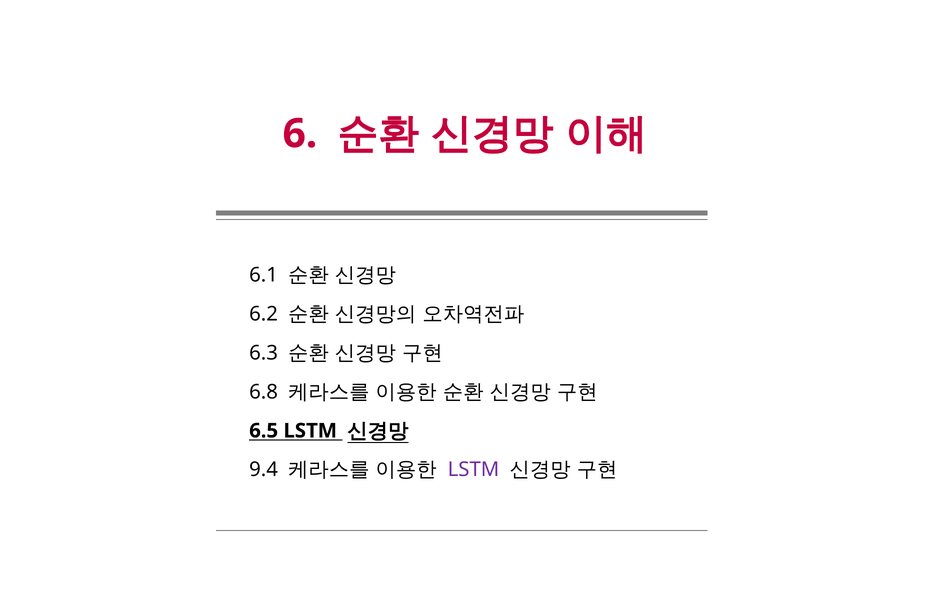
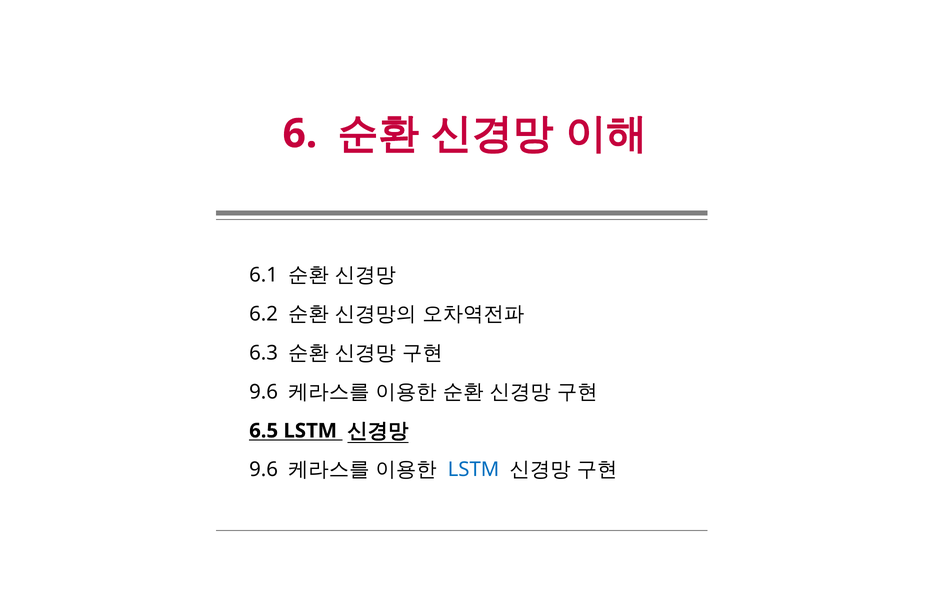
6.8 at (264, 392): 6.8 -> 9.6
9.4 at (264, 470): 9.4 -> 9.6
LSTM at (474, 470) colour: purple -> blue
